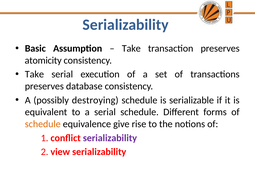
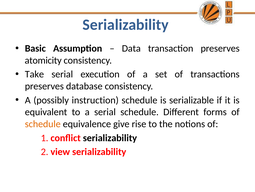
Take at (131, 48): Take -> Data
destroying: destroying -> instruction
serializability at (110, 137) colour: purple -> black
